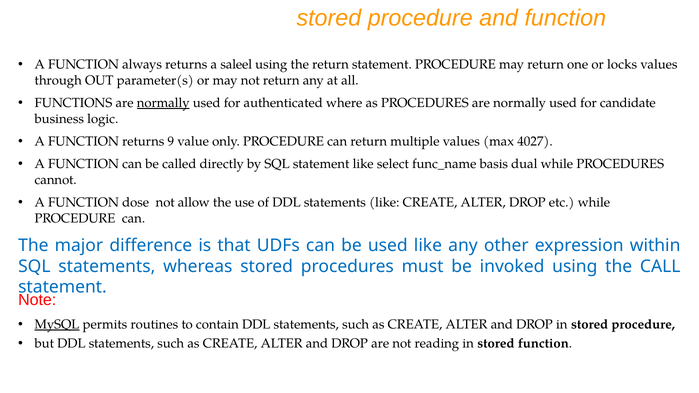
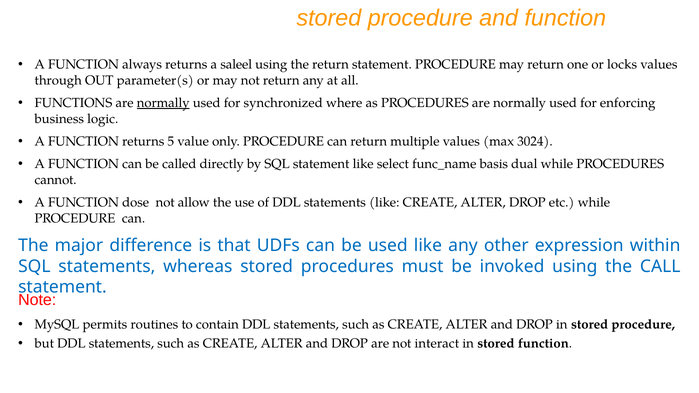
authenticated: authenticated -> synchronized
candidate: candidate -> enforcing
9: 9 -> 5
4027: 4027 -> 3024
MySQL underline: present -> none
reading: reading -> interact
